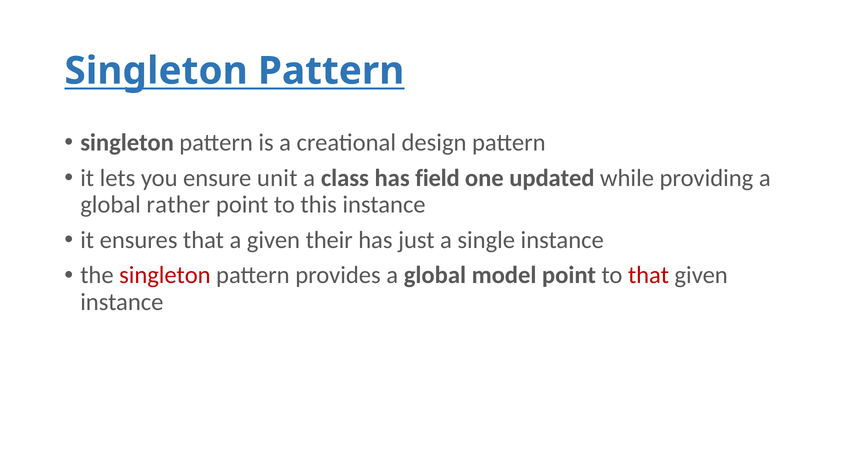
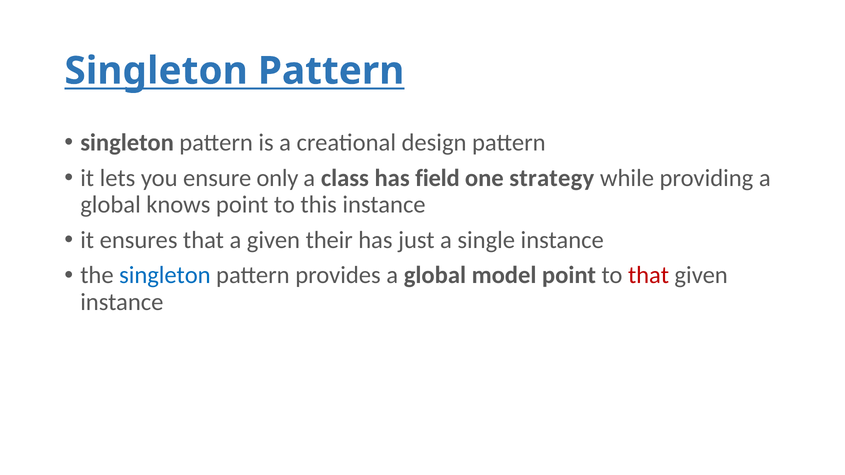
unit: unit -> only
updated: updated -> strategy
rather: rather -> knows
singleton at (165, 276) colour: red -> blue
